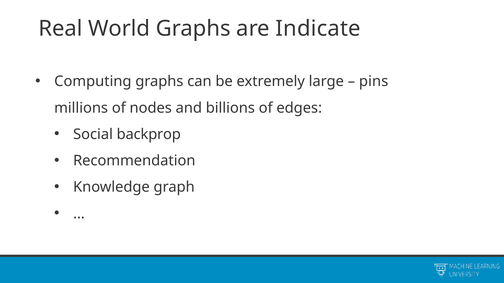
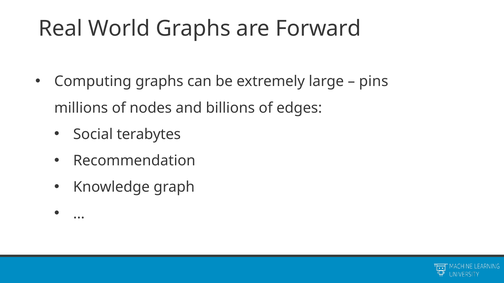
Indicate: Indicate -> Forward
backprop: backprop -> terabytes
